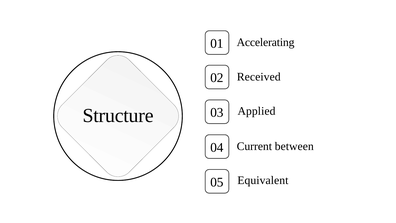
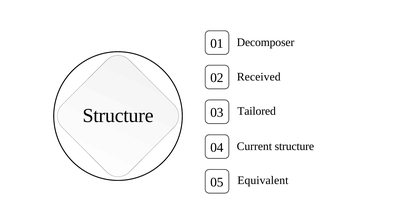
Accelerating: Accelerating -> Decomposer
Applied: Applied -> Tailored
Current between: between -> structure
